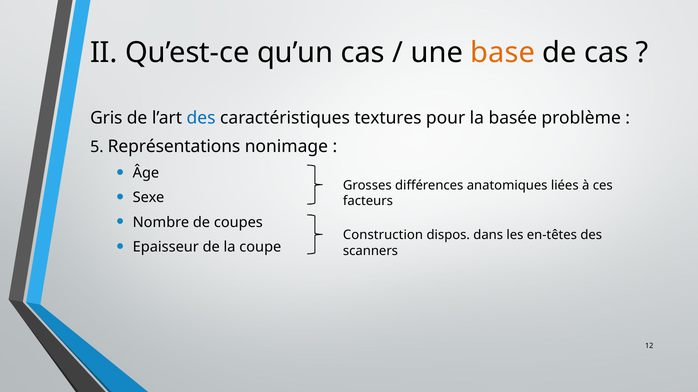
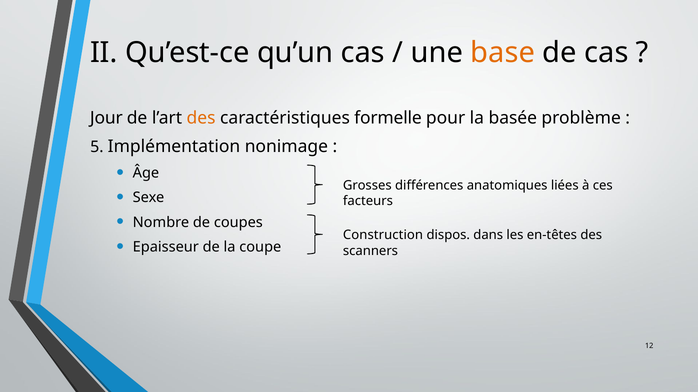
Gris: Gris -> Jour
des at (201, 118) colour: blue -> orange
textures: textures -> formelle
Représentations: Représentations -> Implémentation
